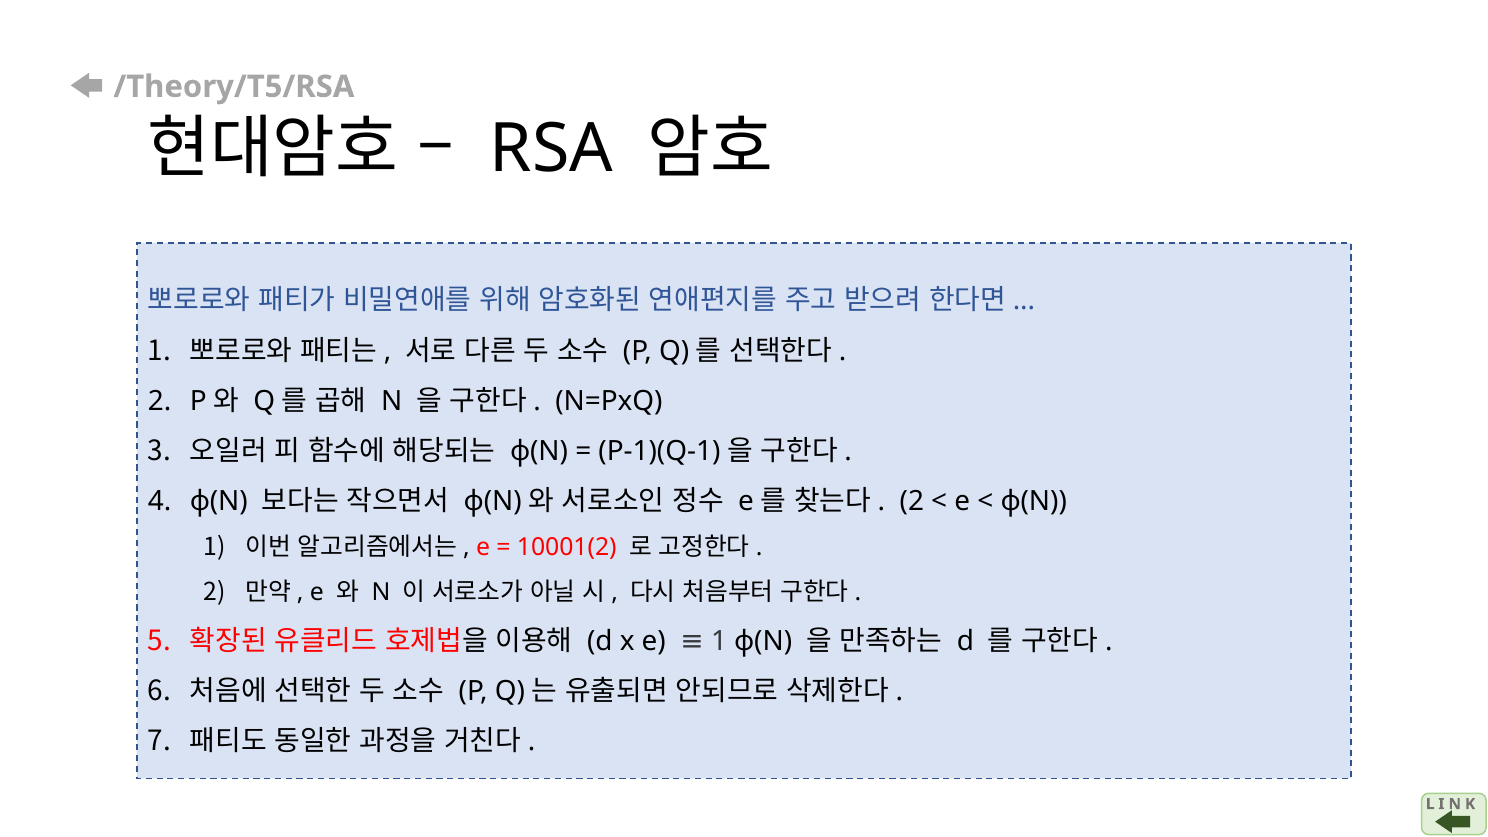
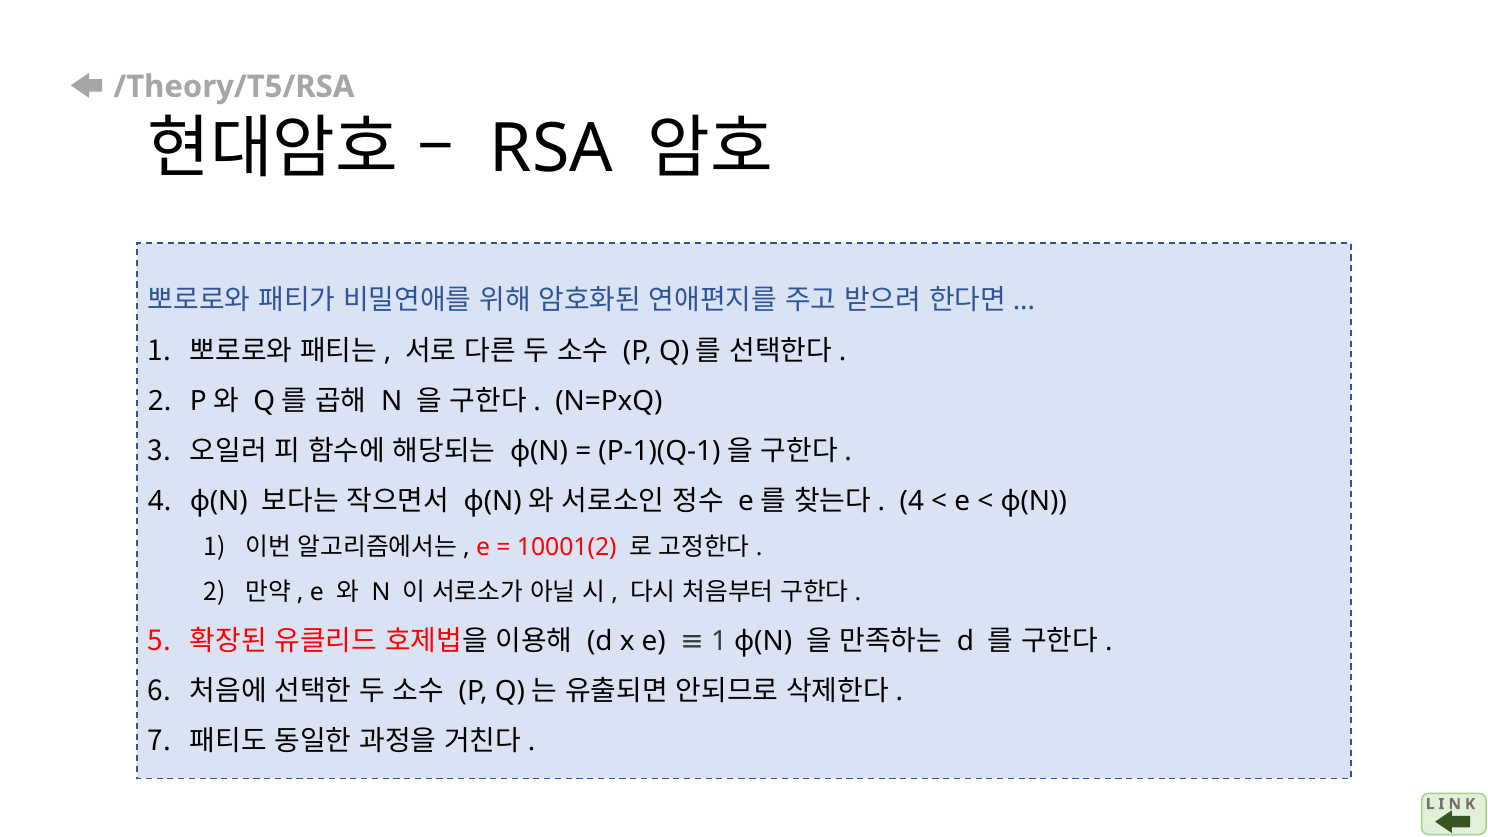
2 at (912, 502): 2 -> 4
